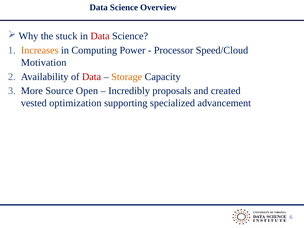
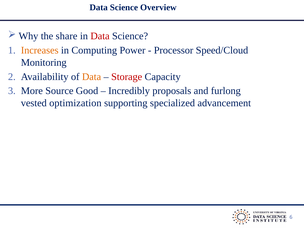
stuck: stuck -> share
Motivation: Motivation -> Monitoring
Data at (92, 77) colour: red -> orange
Storage colour: orange -> red
Open: Open -> Good
created: created -> furlong
